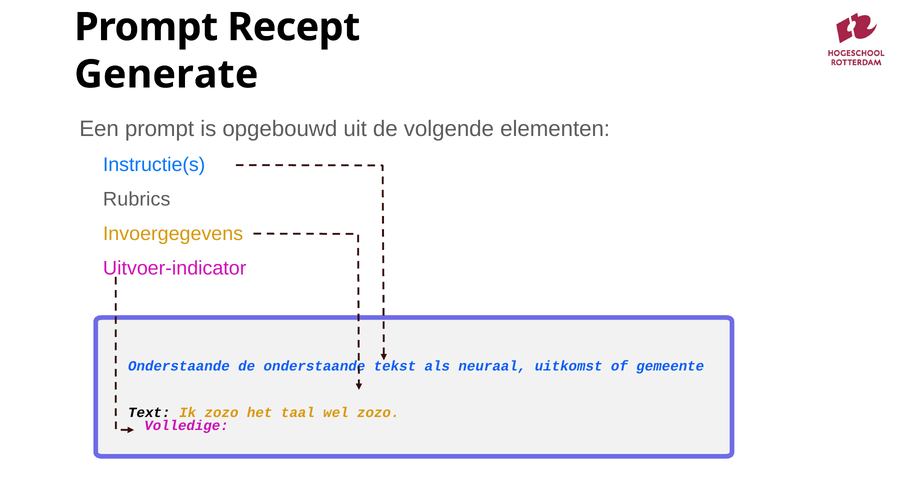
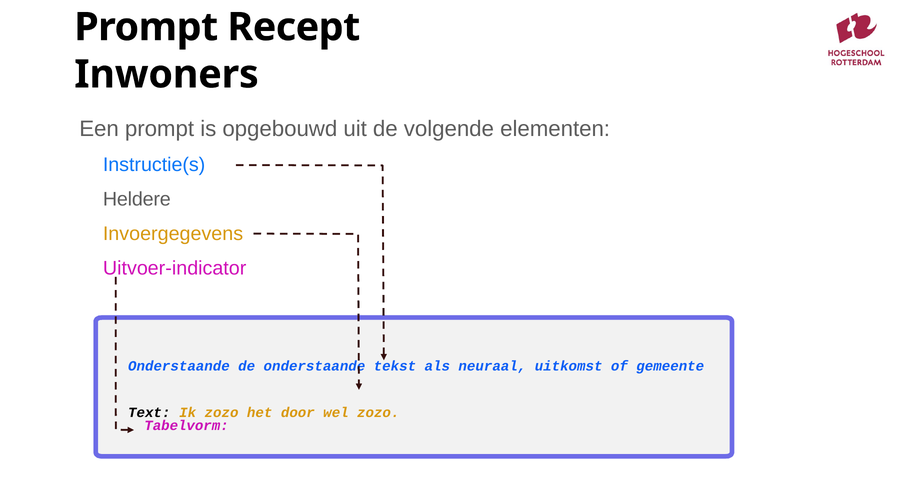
Generate: Generate -> Inwoners
Rubrics: Rubrics -> Heldere
taal: taal -> door
Volledige: Volledige -> Tabelvorm
